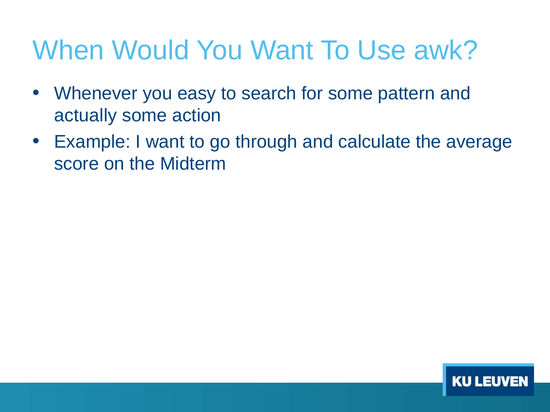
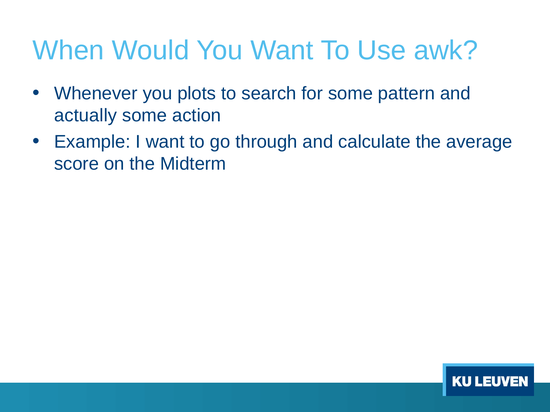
easy: easy -> plots
